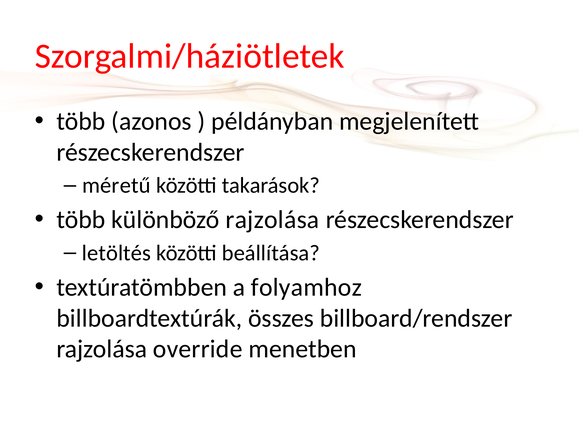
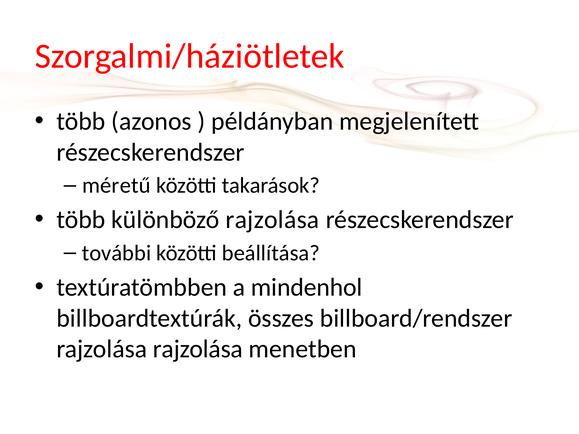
letöltés: letöltés -> további
folyamhoz: folyamhoz -> mindenhol
rajzolása override: override -> rajzolása
